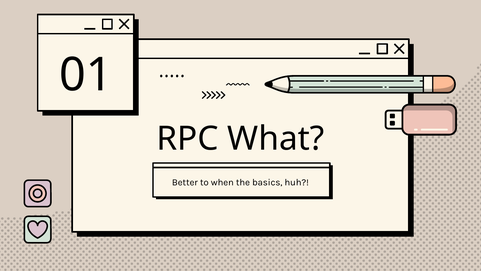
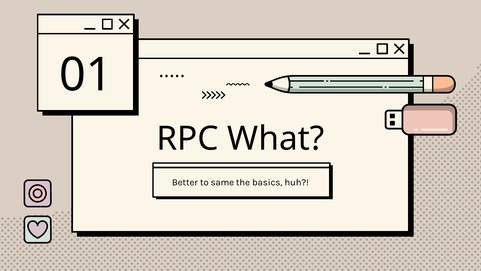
when: when -> same
